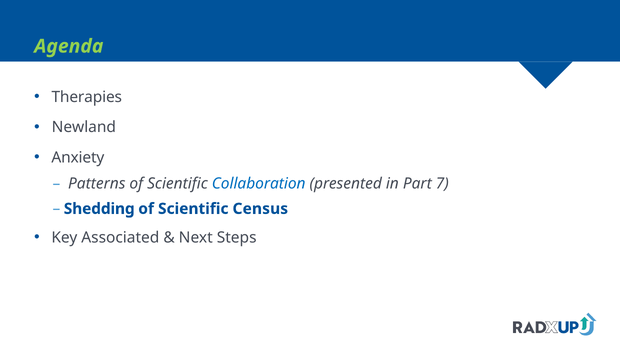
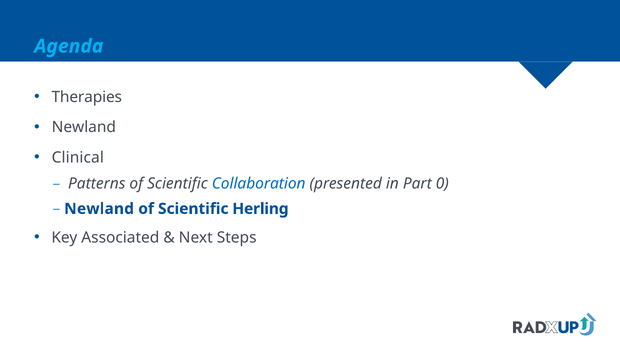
Agenda colour: light green -> light blue
Anxiety: Anxiety -> Clinical
7: 7 -> 0
Shedding at (99, 209): Shedding -> Newland
Census: Census -> Herling
